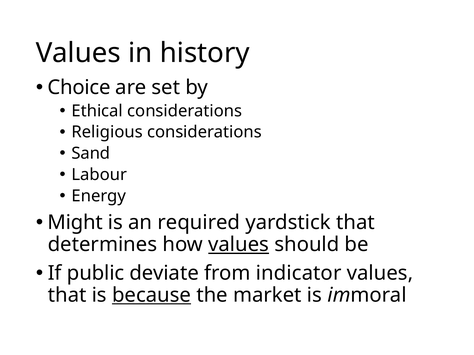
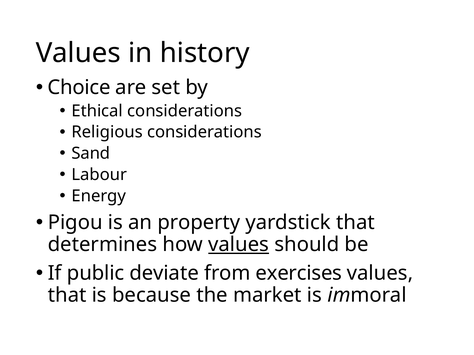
Might: Might -> Pigou
required: required -> property
indicator: indicator -> exercises
because underline: present -> none
